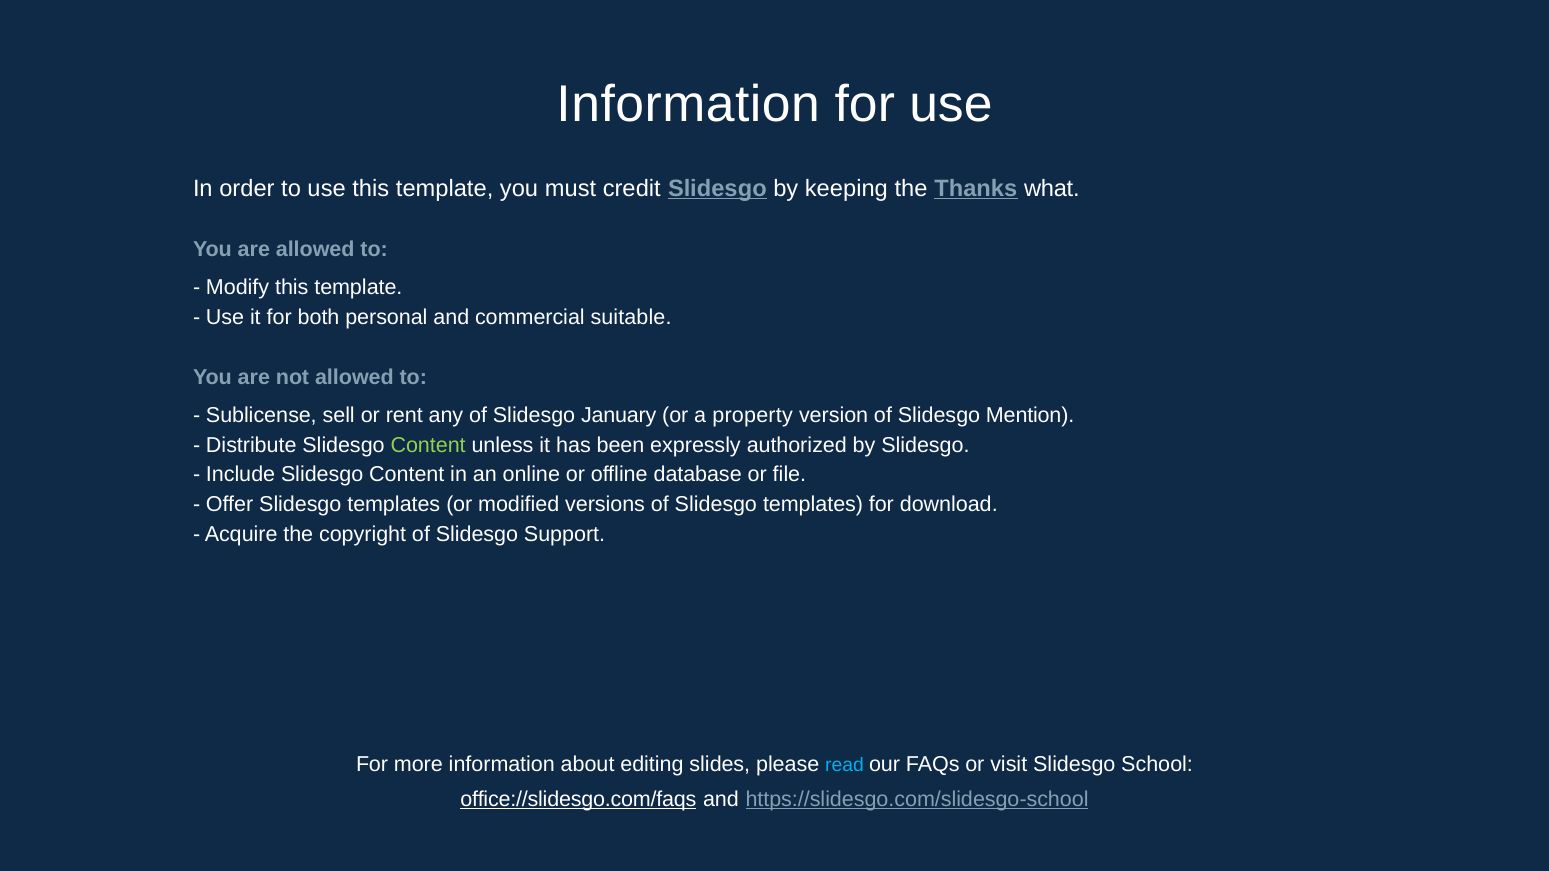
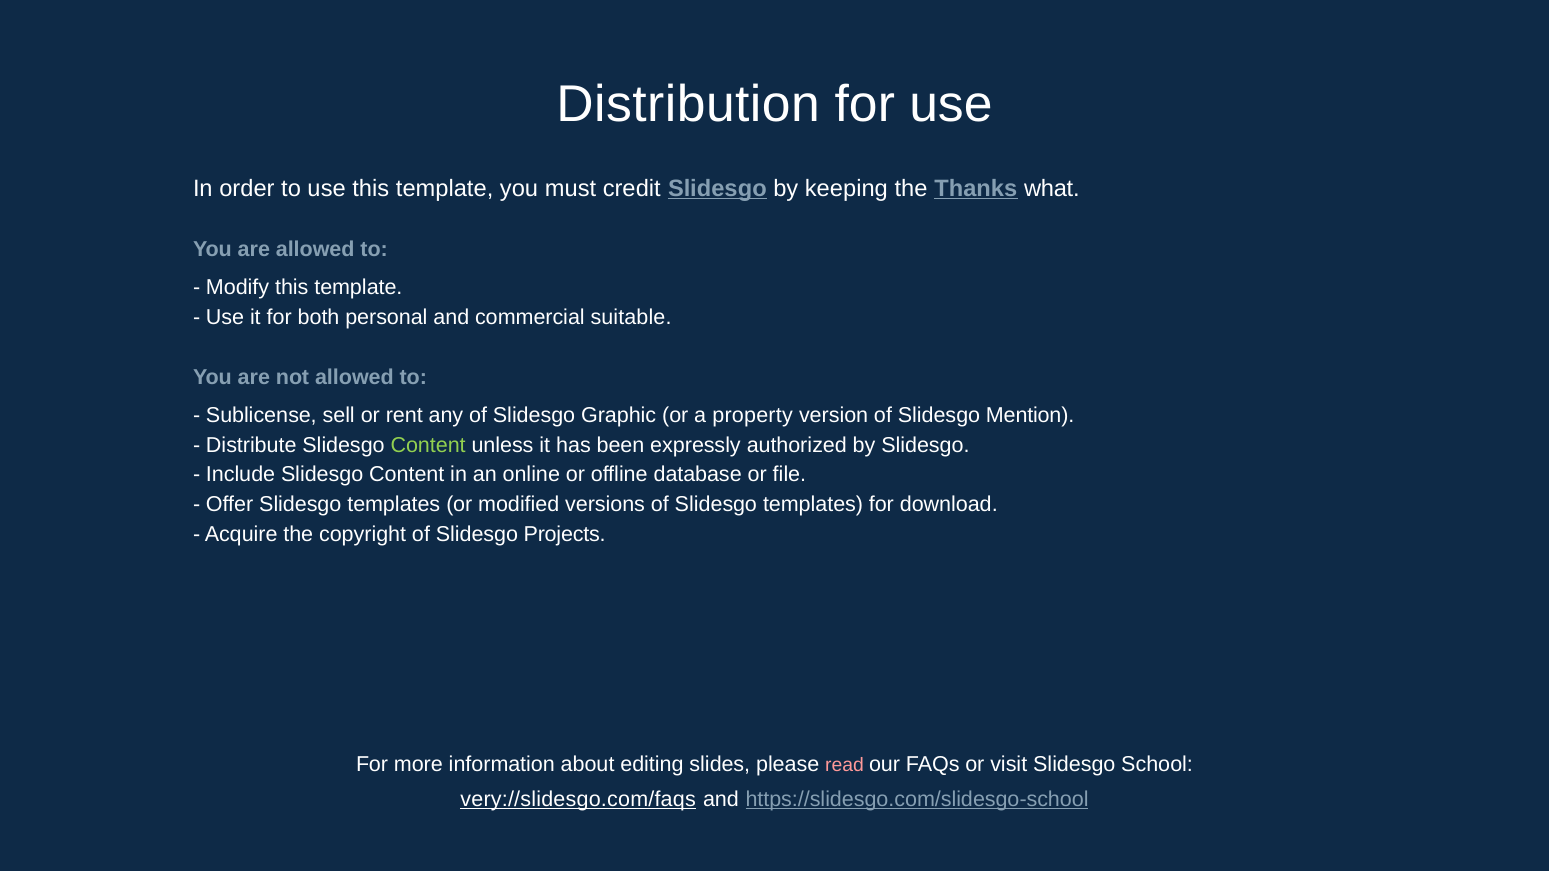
Information at (688, 105): Information -> Distribution
January: January -> Graphic
Support: Support -> Projects
read colour: light blue -> pink
office://slidesgo.com/faqs: office://slidesgo.com/faqs -> very://slidesgo.com/faqs
